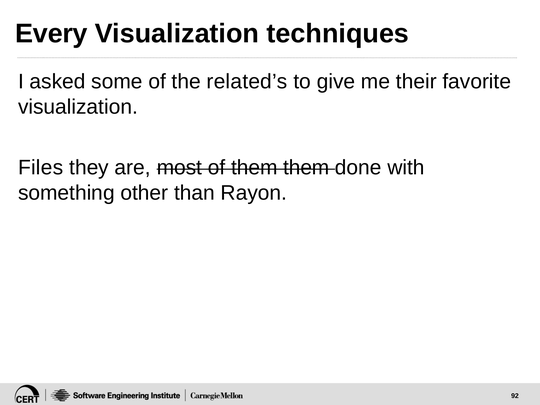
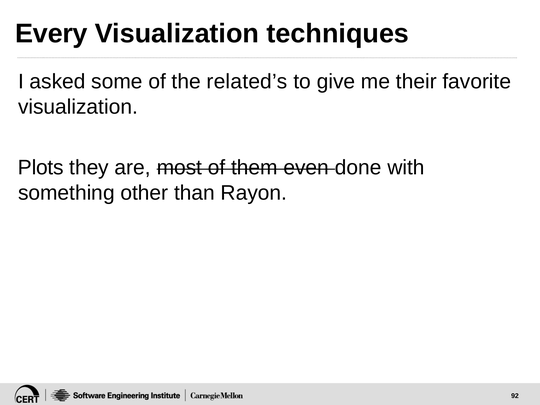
Files: Files -> Plots
them them: them -> even
